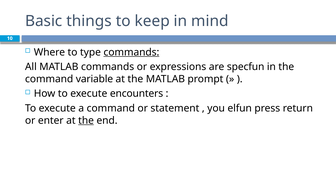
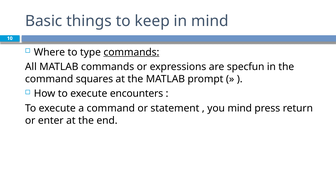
variable: variable -> squares
you elfun: elfun -> mind
the at (86, 120) underline: present -> none
